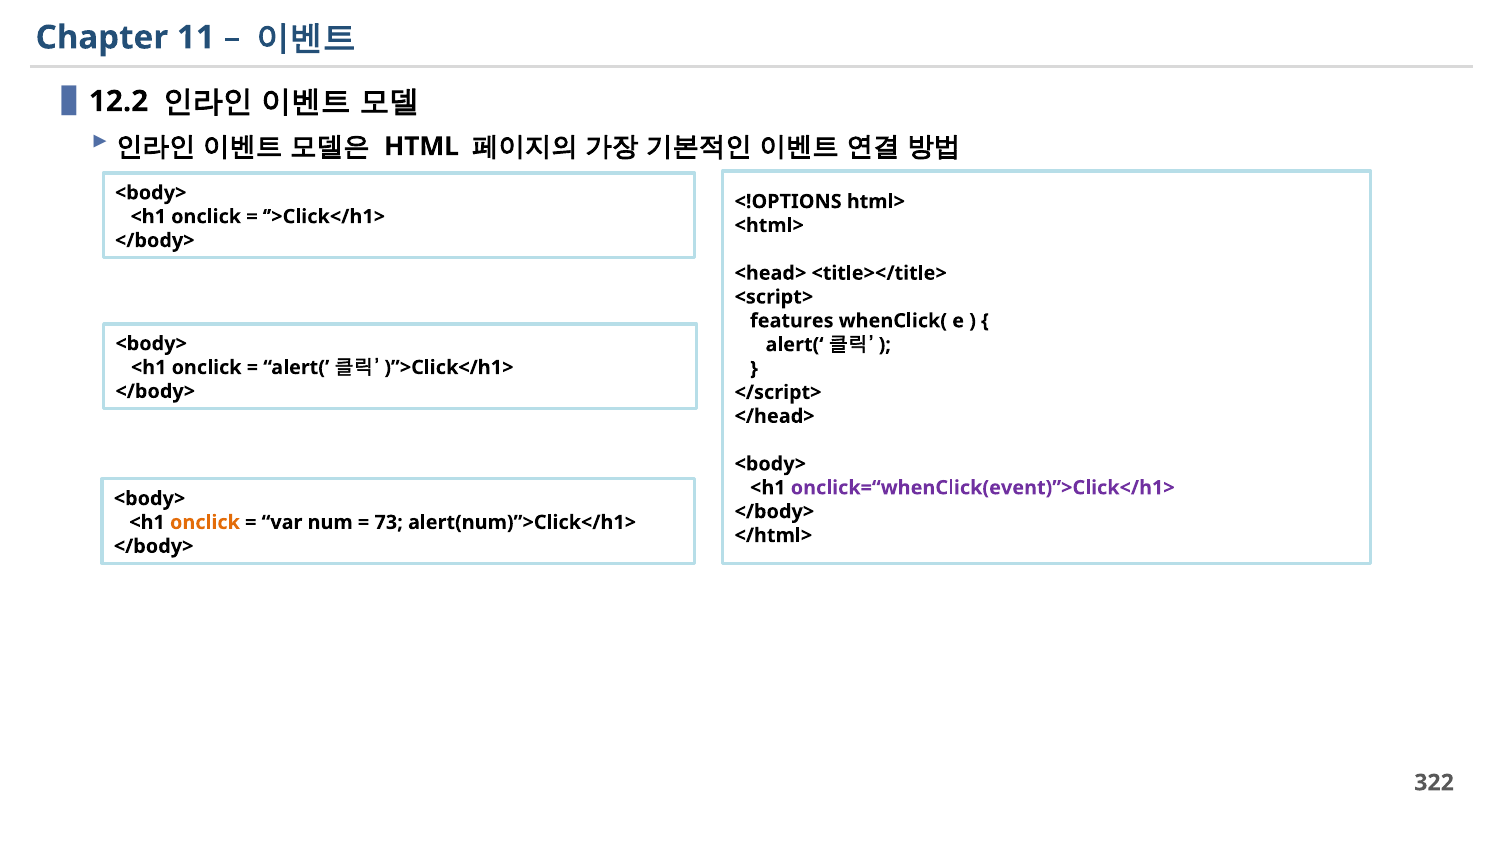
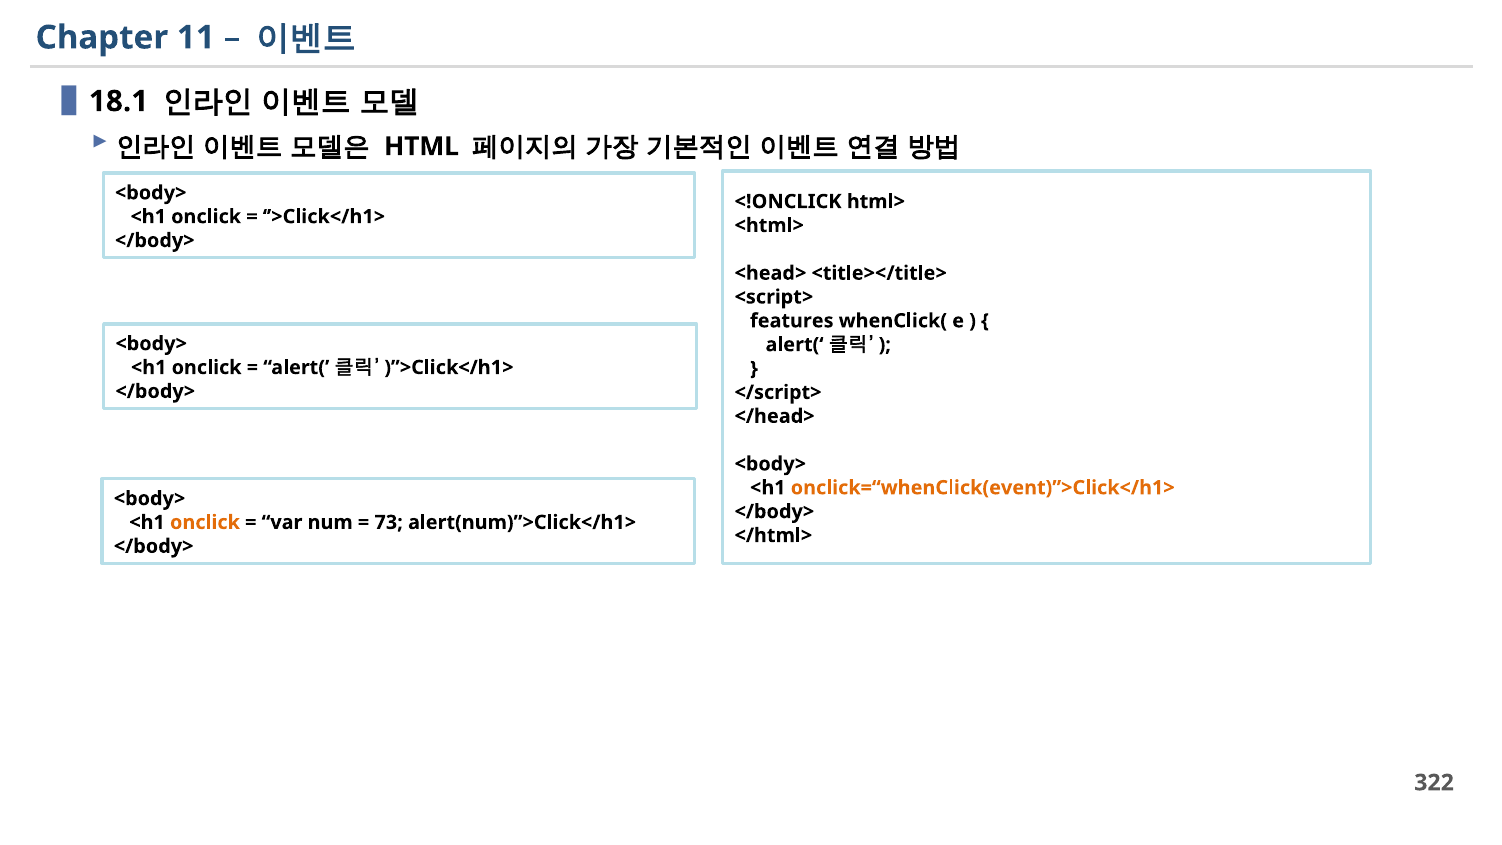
12.2: 12.2 -> 18.1
<!OPTIONS: <!OPTIONS -> <!ONCLICK
onclick=“whenClick(event)”>Click</h1> colour: purple -> orange
